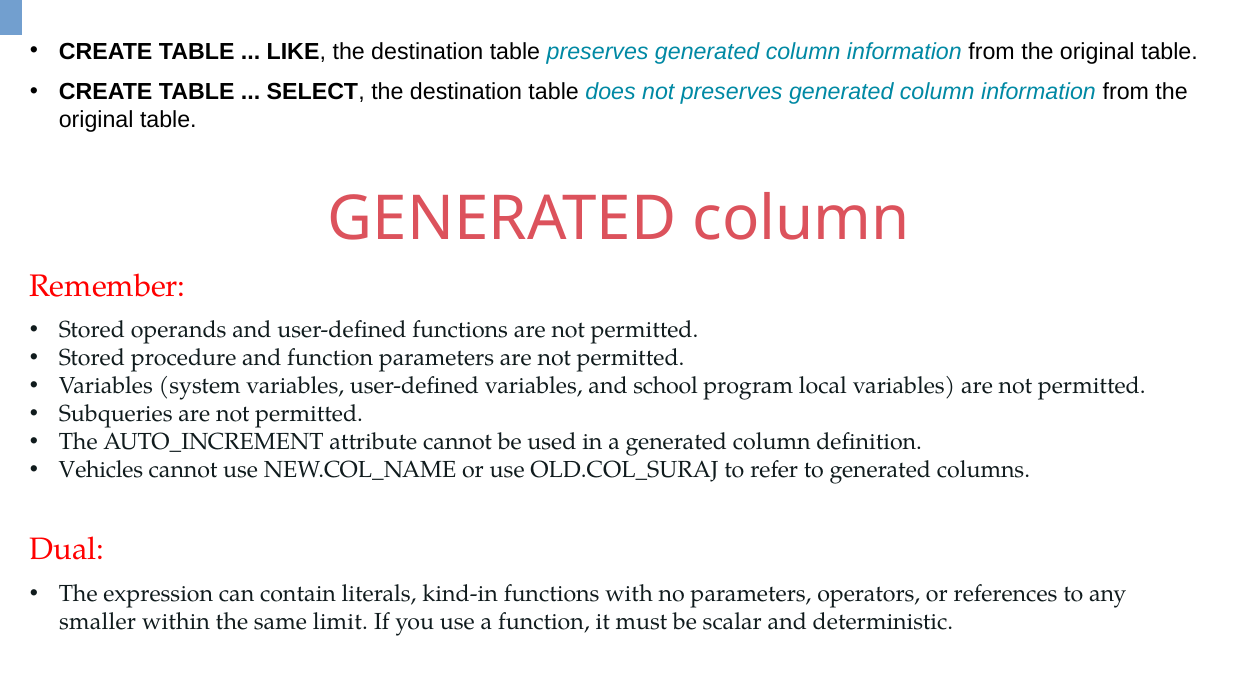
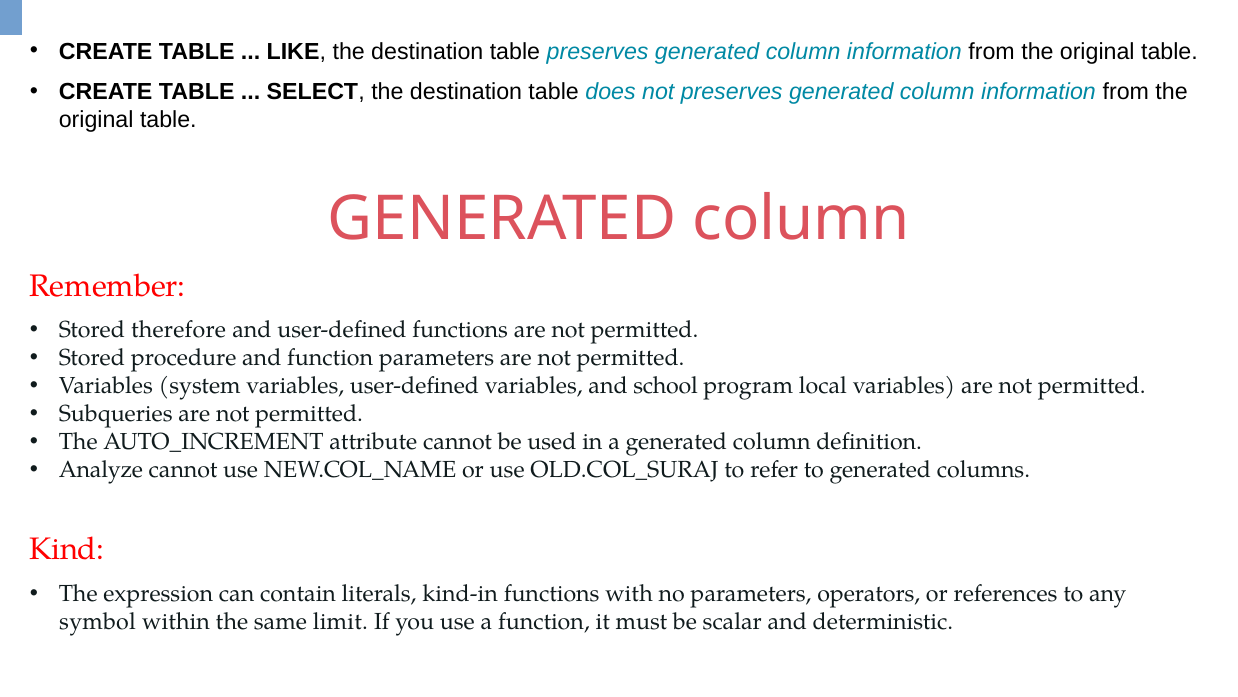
operands: operands -> therefore
Vehicles: Vehicles -> Analyze
Dual: Dual -> Kind
smaller: smaller -> symbol
